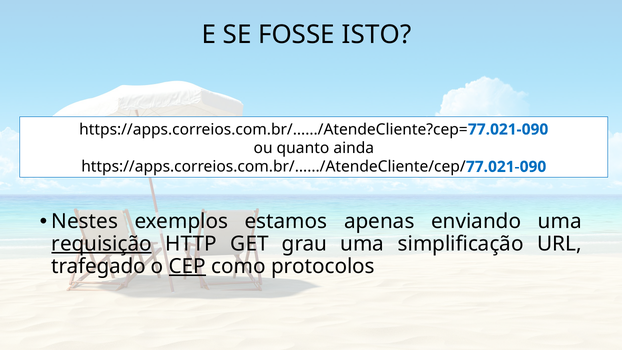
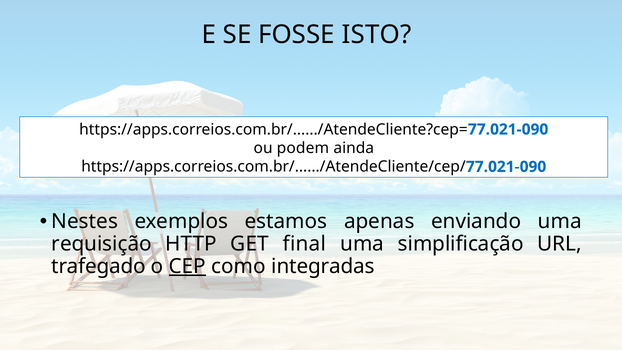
quanto: quanto -> podem
requisição underline: present -> none
grau: grau -> final
protocolos: protocolos -> integradas
